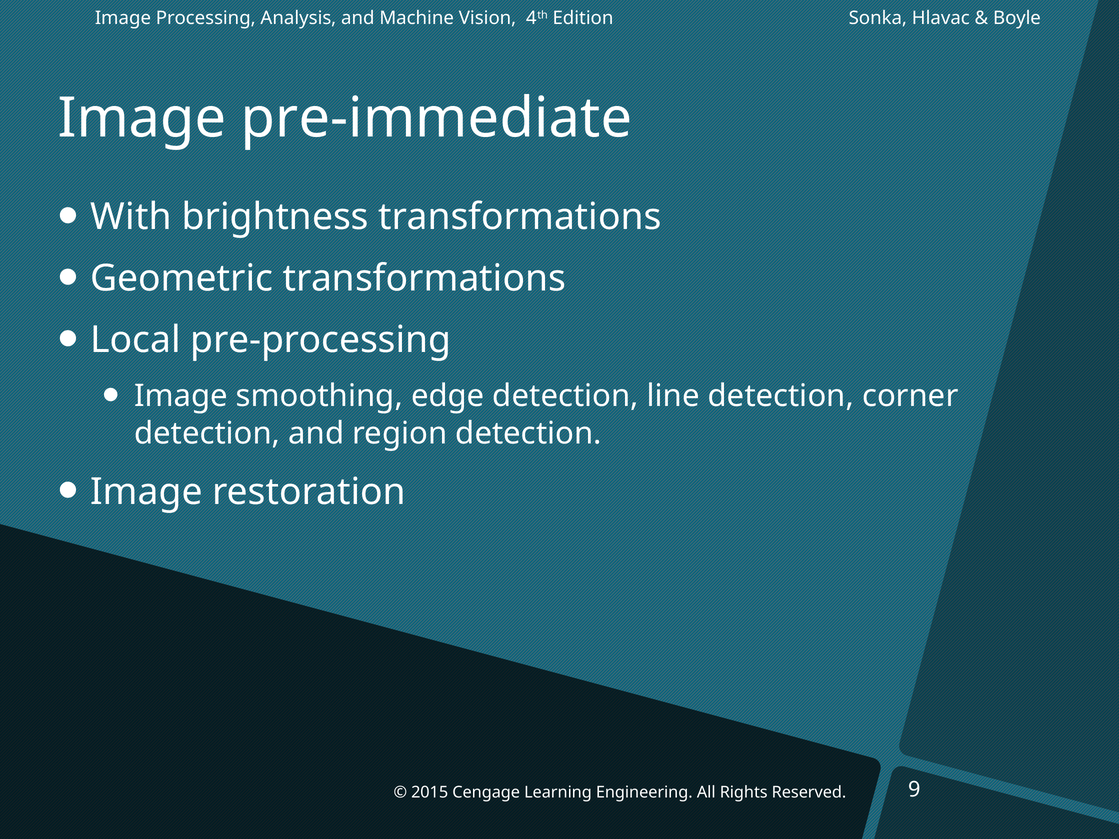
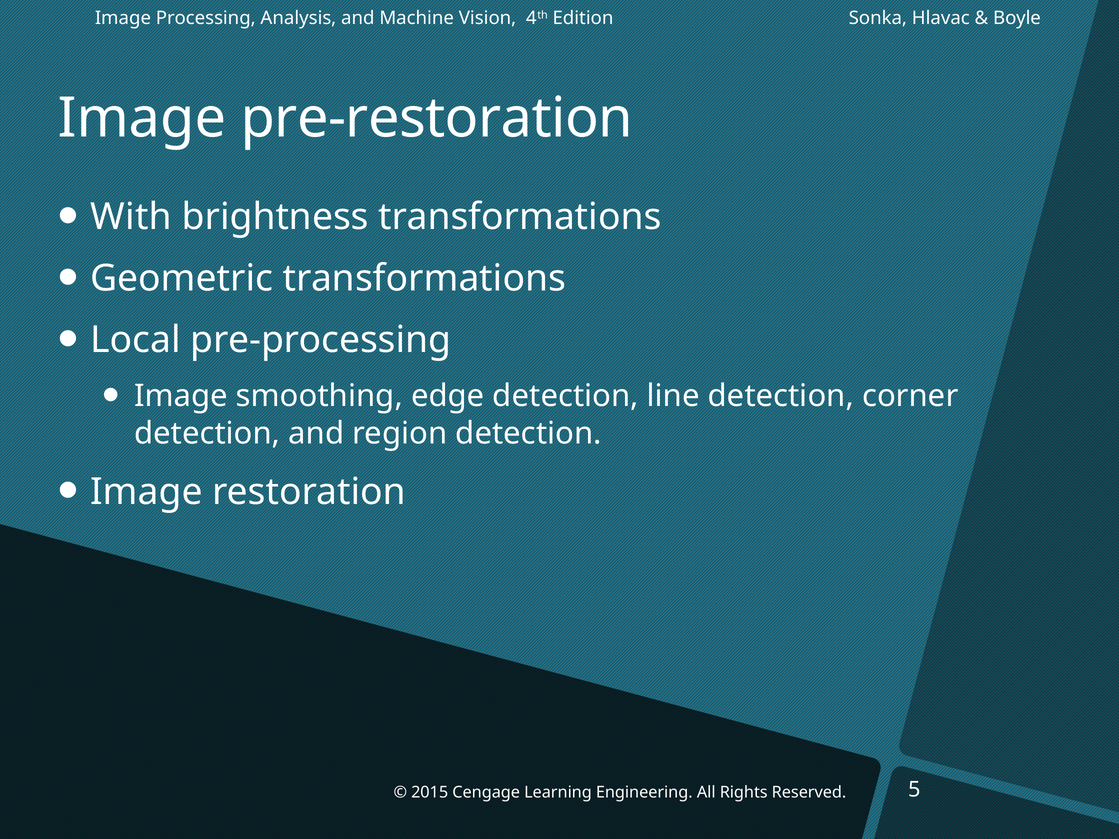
pre-immediate: pre-immediate -> pre-restoration
9: 9 -> 5
